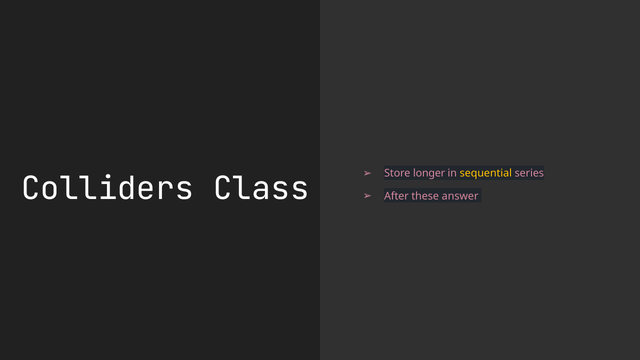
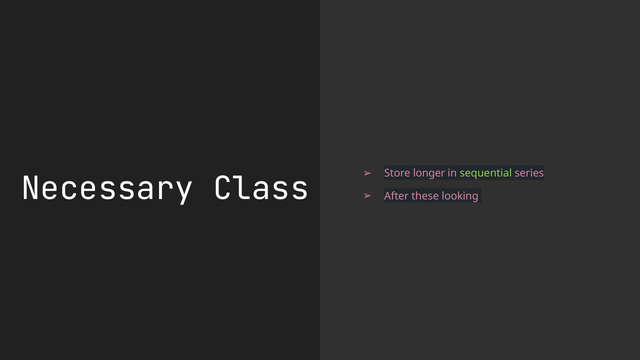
sequential colour: yellow -> light green
Colliders: Colliders -> Necessary
answer: answer -> looking
